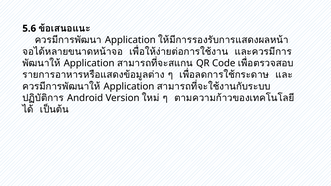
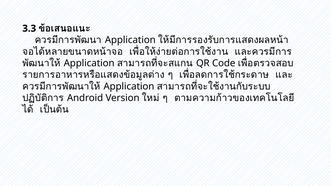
5.6: 5.6 -> 3.3
